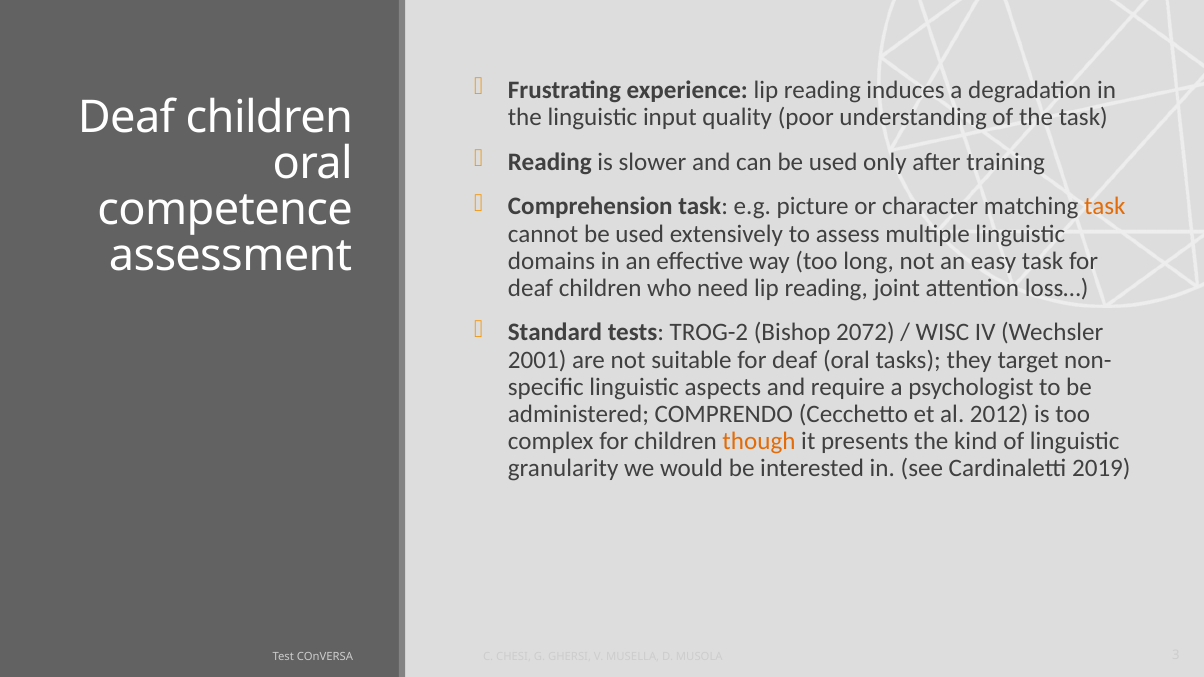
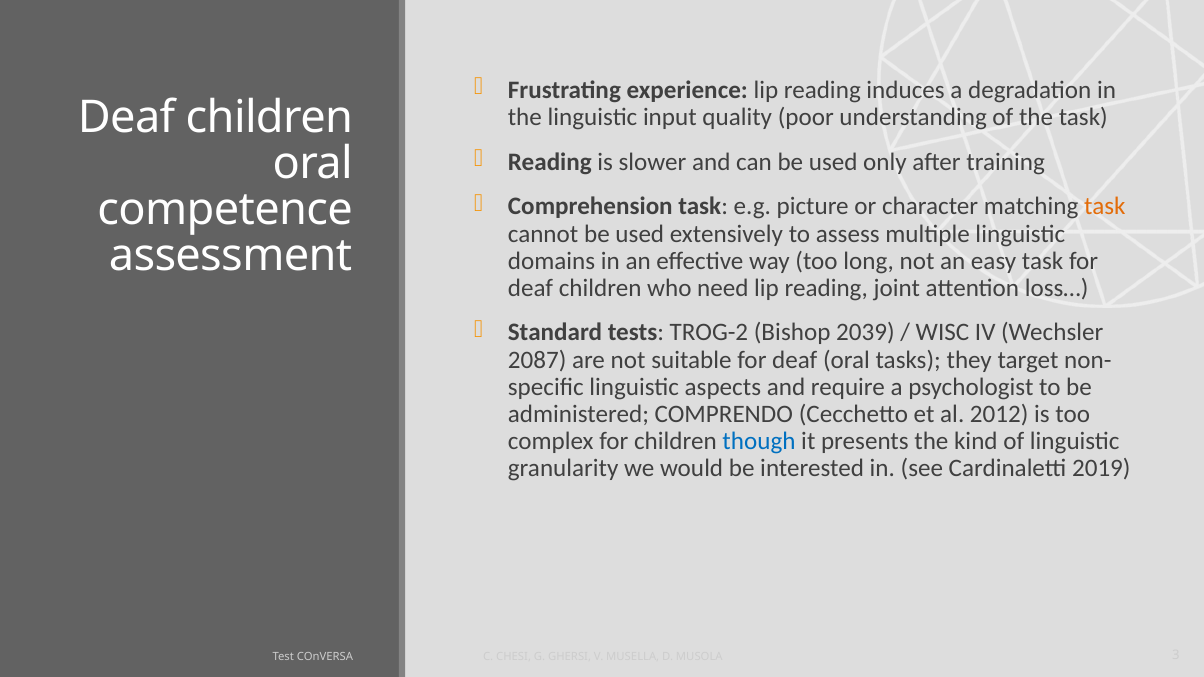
2072: 2072 -> 2039
2001: 2001 -> 2087
though colour: orange -> blue
